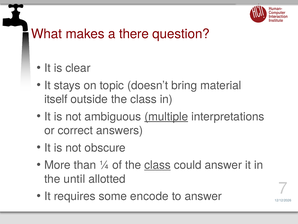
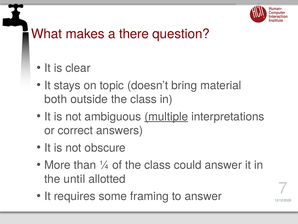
itself: itself -> both
class at (157, 165) underline: present -> none
encode: encode -> framing
